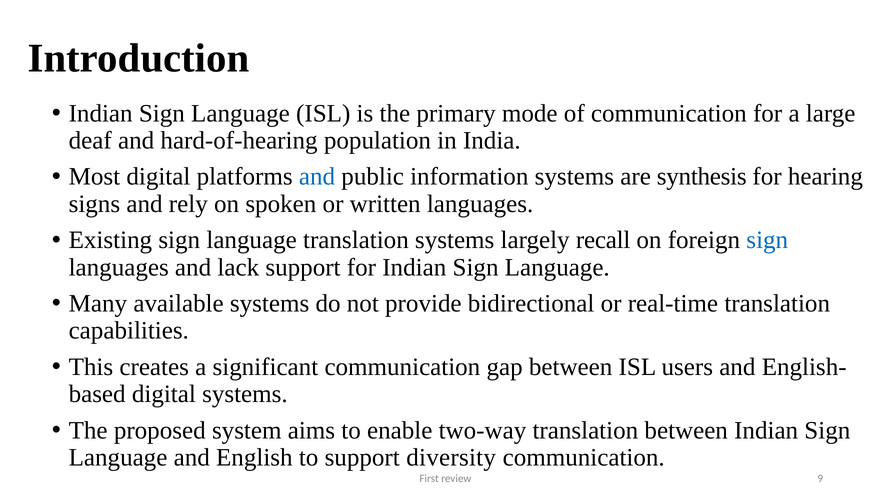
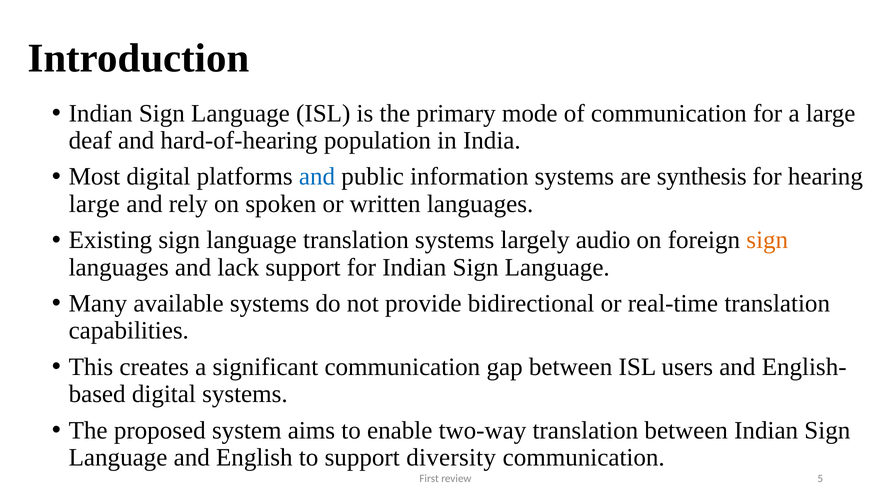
signs at (94, 204): signs -> large
recall: recall -> audio
sign at (767, 240) colour: blue -> orange
9: 9 -> 5
